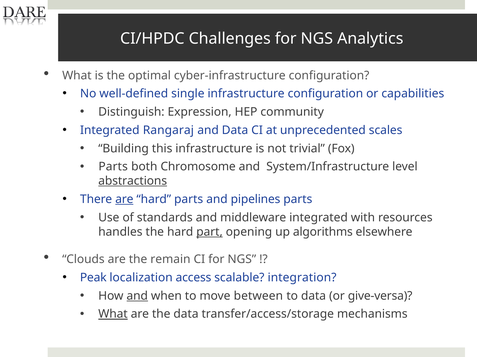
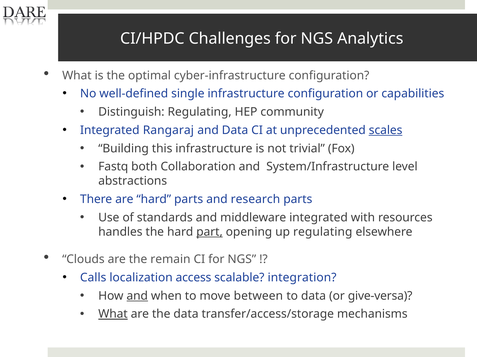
Distinguish Expression: Expression -> Regulating
scales underline: none -> present
Parts at (113, 167): Parts -> Fastq
Chromosome: Chromosome -> Collaboration
abstractions underline: present -> none
are at (124, 200) underline: present -> none
pipelines: pipelines -> research
up algorithms: algorithms -> regulating
Peak: Peak -> Calls
